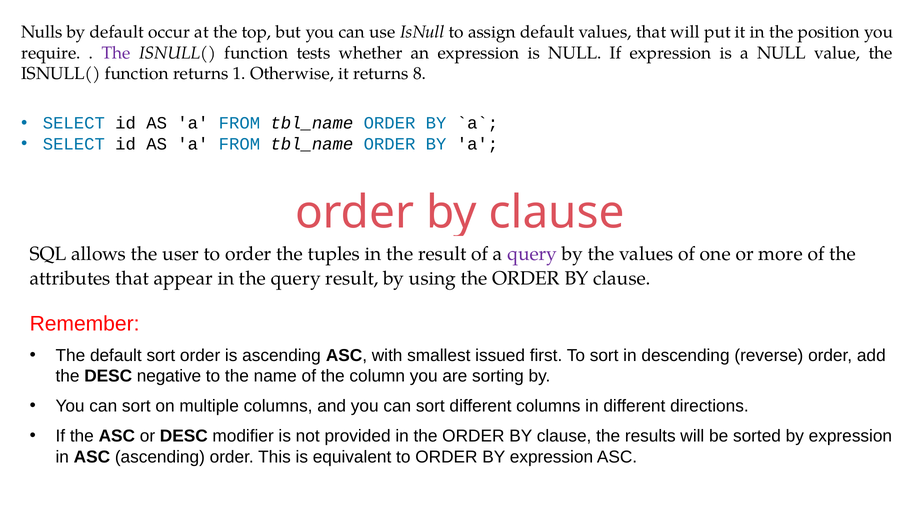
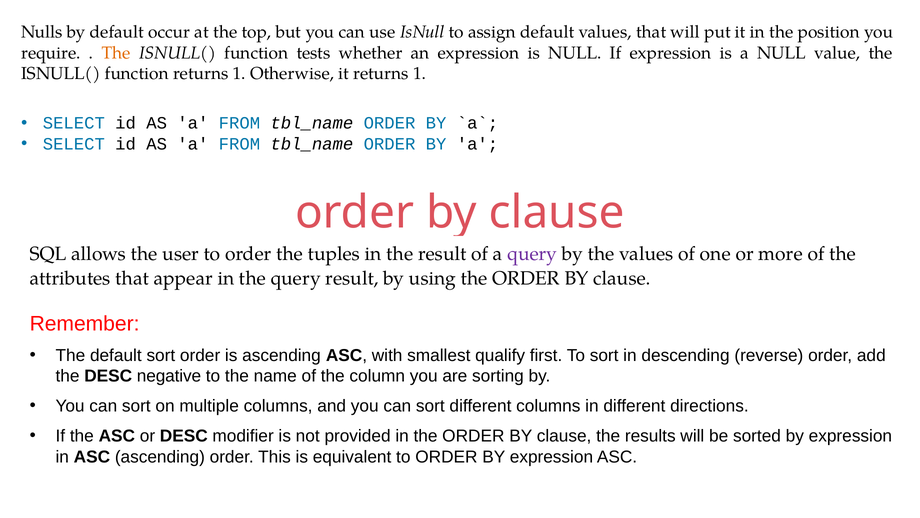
The at (116, 53) colour: purple -> orange
it returns 8: 8 -> 1
issued: issued -> qualify
